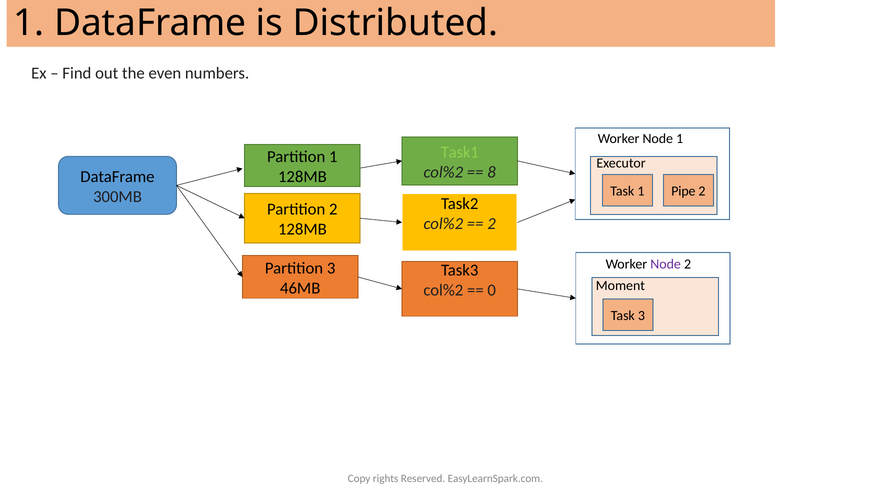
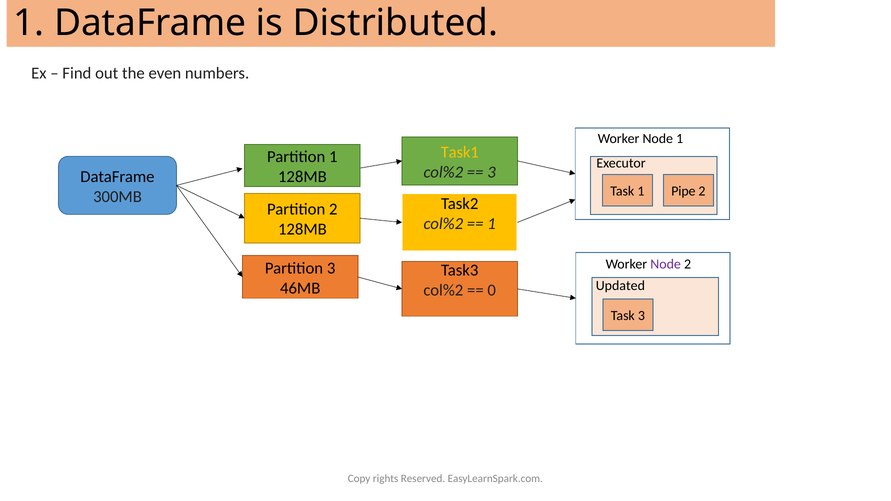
Task1 colour: light green -> yellow
8 at (492, 172): 8 -> 3
2 at (492, 224): 2 -> 1
Moment: Moment -> Updated
